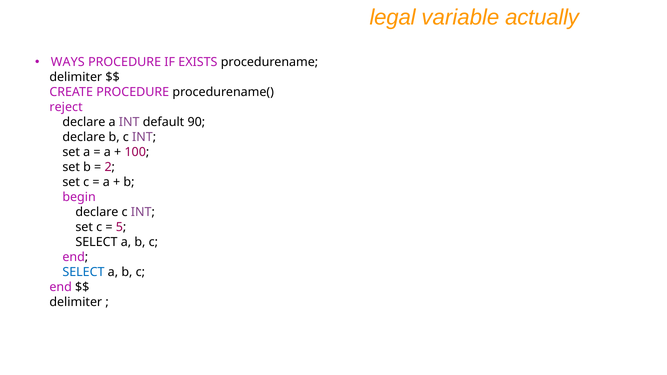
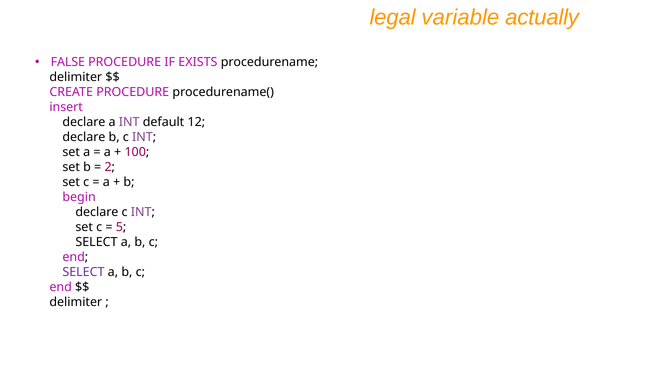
WAYS: WAYS -> FALSE
reject: reject -> insert
90: 90 -> 12
SELECT at (83, 273) colour: blue -> purple
